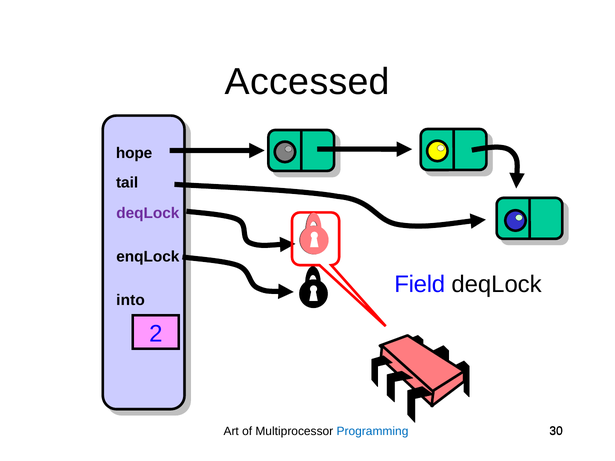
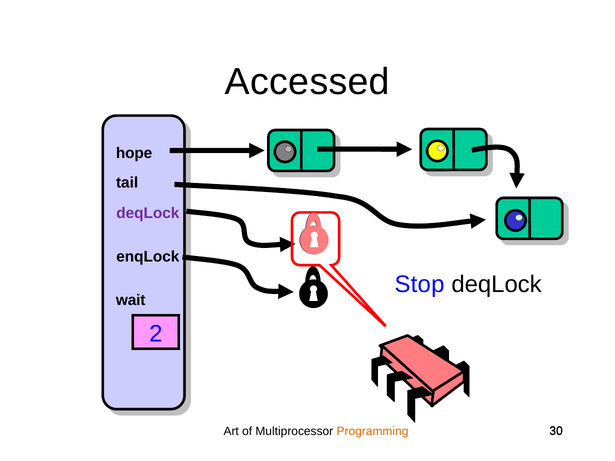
Field: Field -> Stop
into: into -> wait
Programming colour: blue -> orange
